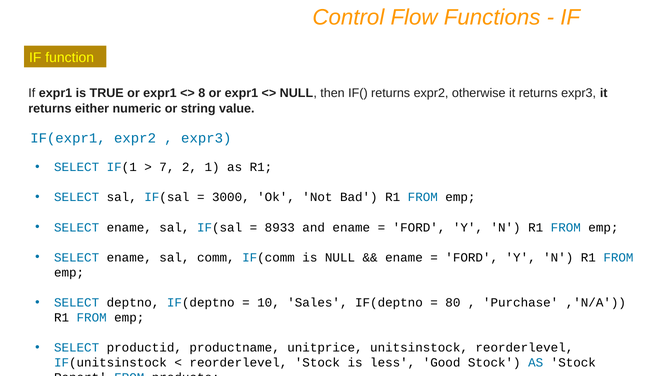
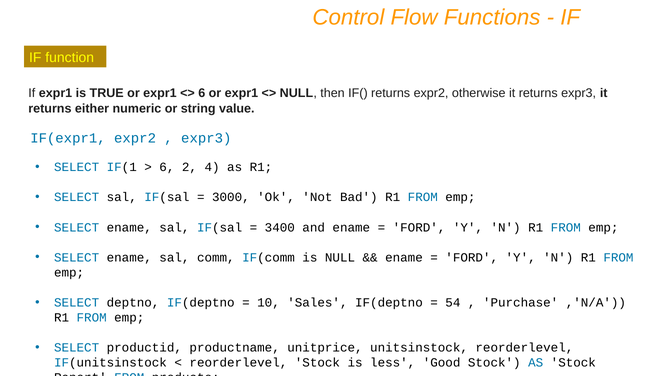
8 at (202, 93): 8 -> 6
7 at (167, 167): 7 -> 6
1: 1 -> 4
8933: 8933 -> 3400
80: 80 -> 54
